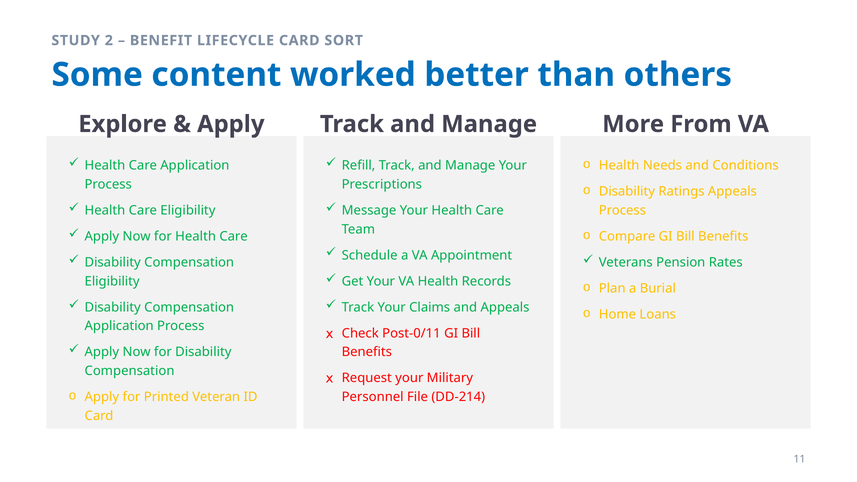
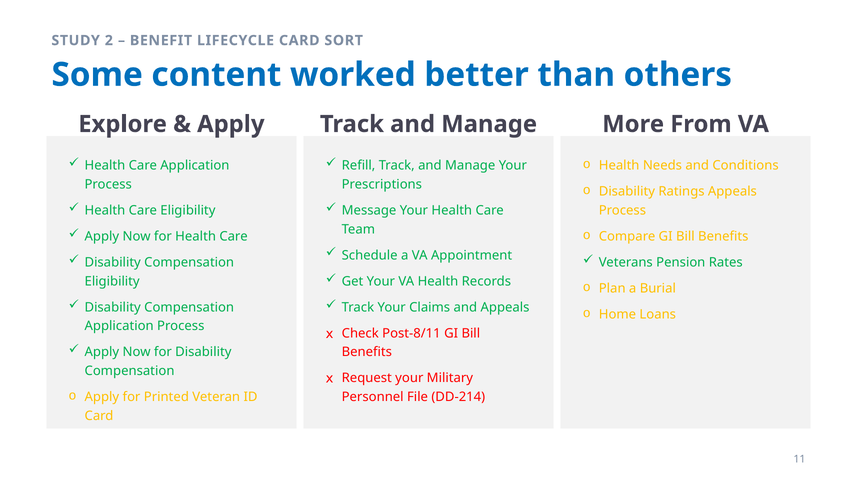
Post-0/11: Post-0/11 -> Post-8/11
